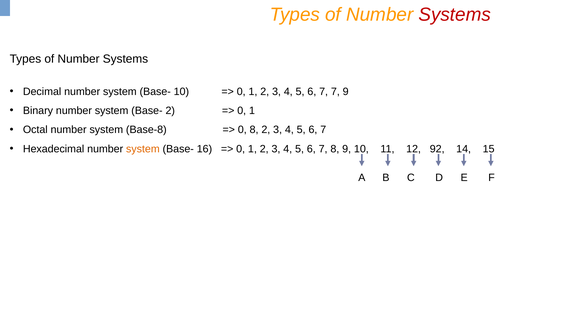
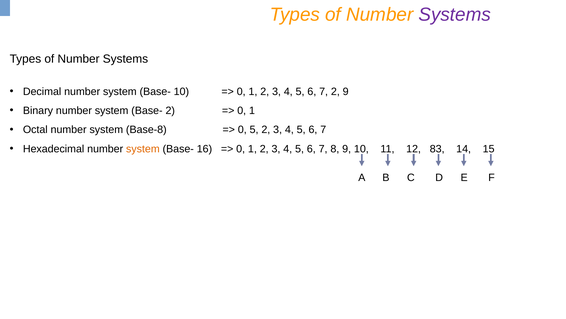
Systems at (455, 15) colour: red -> purple
7 7: 7 -> 2
0 8: 8 -> 5
92: 92 -> 83
